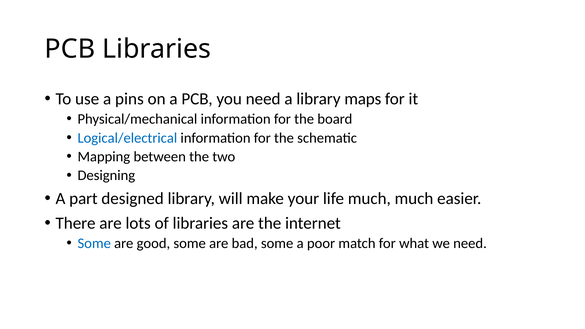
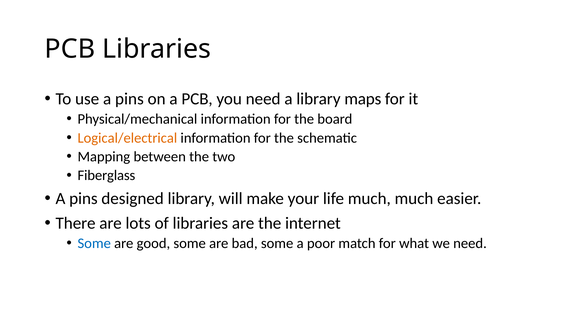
Logical/electrical colour: blue -> orange
Designing: Designing -> Fiberglass
part at (83, 199): part -> pins
